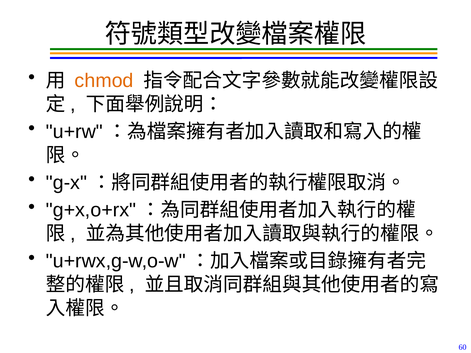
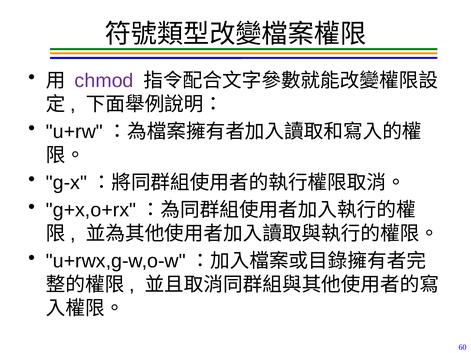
chmod colour: orange -> purple
